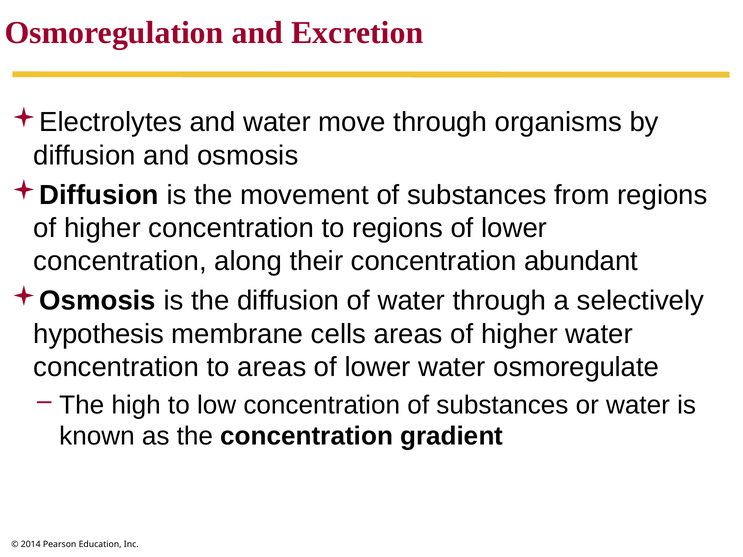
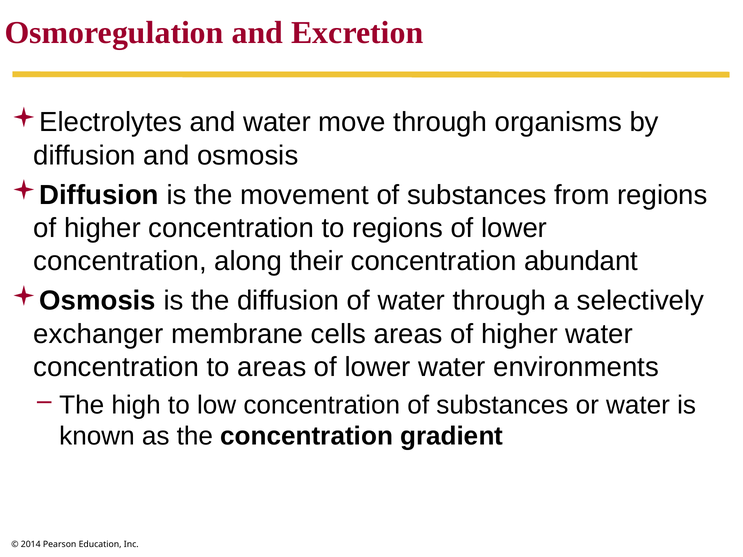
hypothesis: hypothesis -> exchanger
osmoregulate: osmoregulate -> environments
